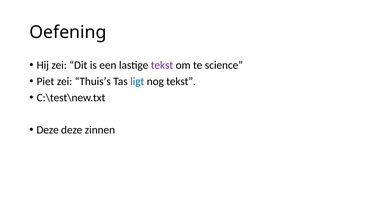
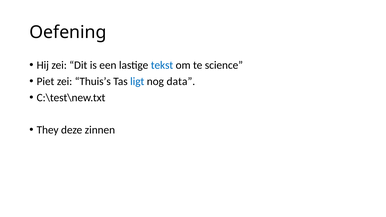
tekst at (162, 65) colour: purple -> blue
nog tekst: tekst -> data
Deze at (48, 130): Deze -> They
